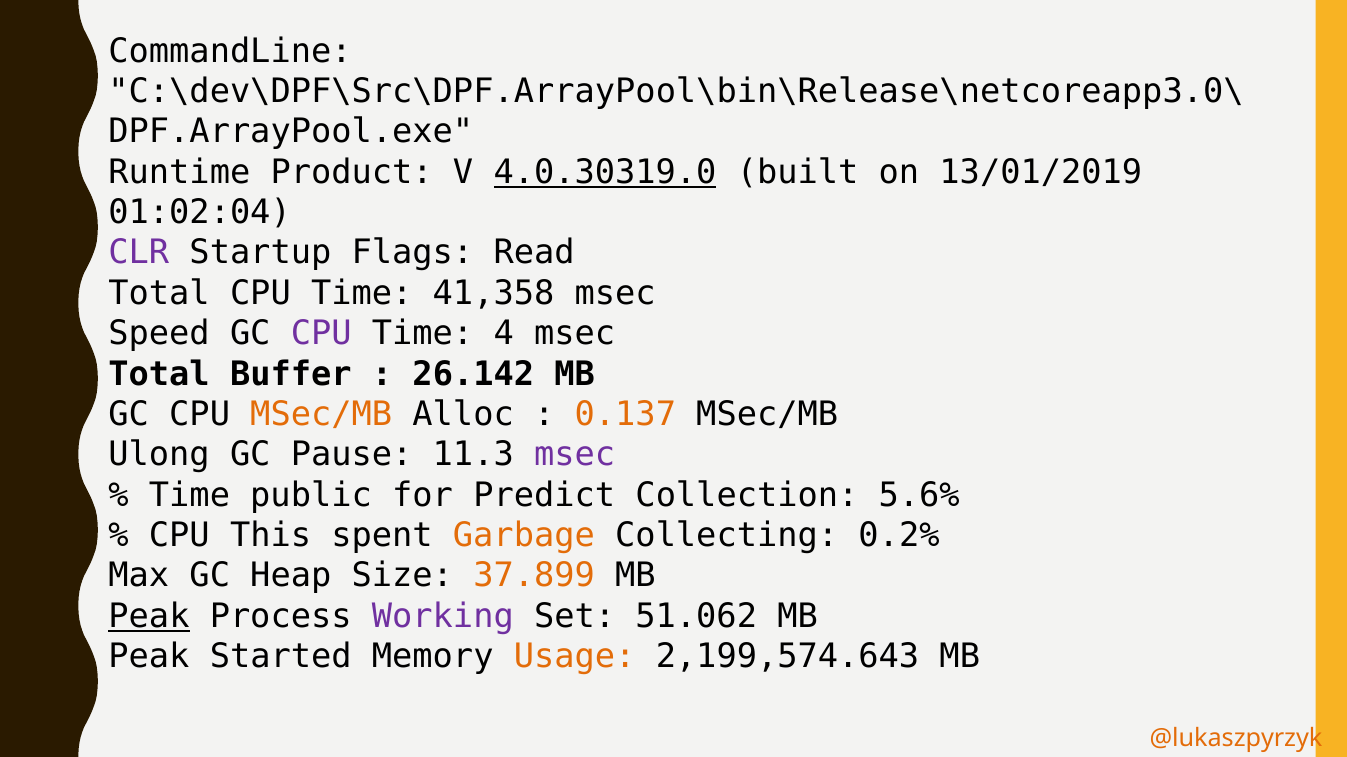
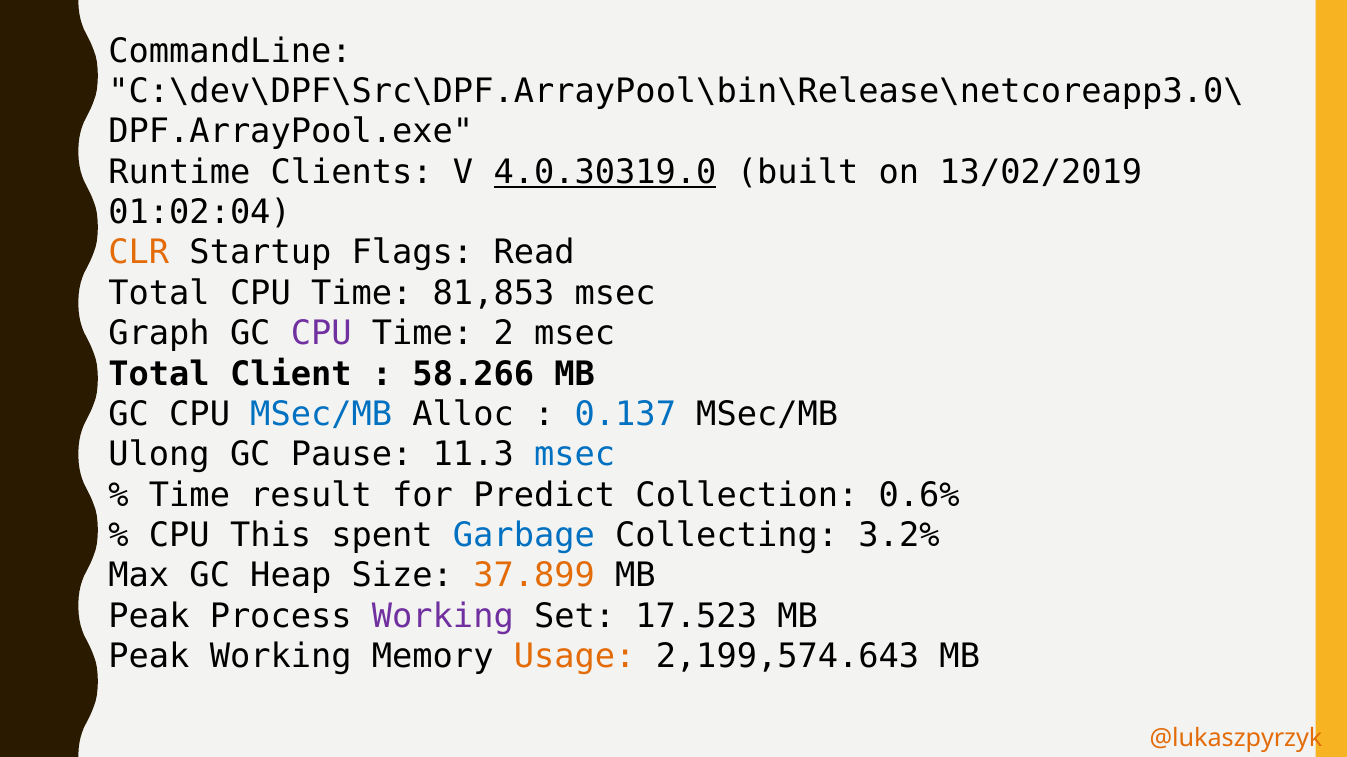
Product: Product -> Clients
13/01/2019: 13/01/2019 -> 13/02/2019
CLR colour: purple -> orange
41,358: 41,358 -> 81,853
Speed: Speed -> Graph
4: 4 -> 2
Buffer: Buffer -> Client
26.142: 26.142 -> 58.266
MSec/MB at (321, 415) colour: orange -> blue
0.137 colour: orange -> blue
msec at (575, 455) colour: purple -> blue
public: public -> result
5.6%: 5.6% -> 0.6%
Garbage colour: orange -> blue
0.2%: 0.2% -> 3.2%
Peak at (149, 617) underline: present -> none
51.062: 51.062 -> 17.523
Peak Started: Started -> Working
